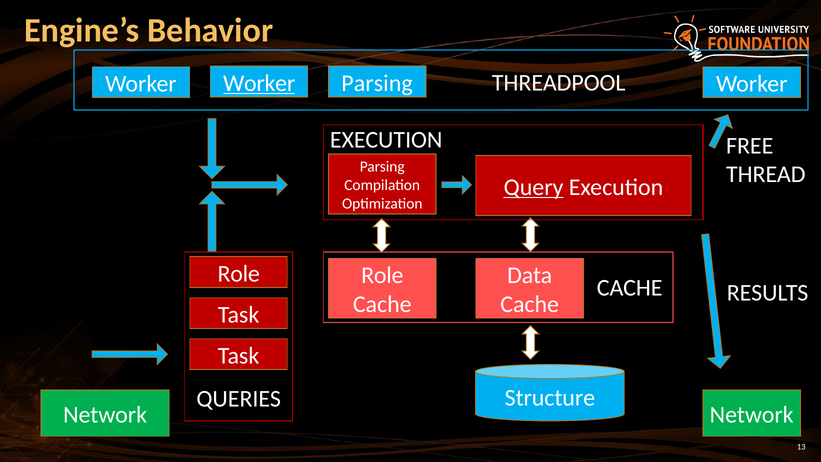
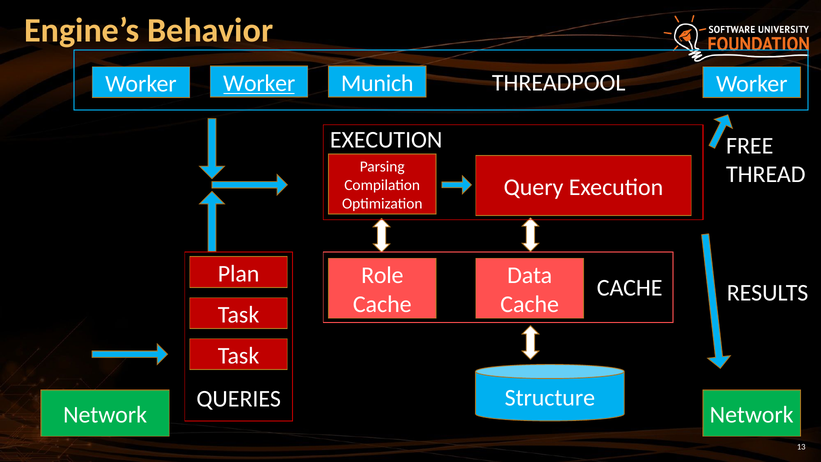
Parsing at (377, 83): Parsing -> Munich
Query underline: present -> none
Role at (239, 274): Role -> Plan
